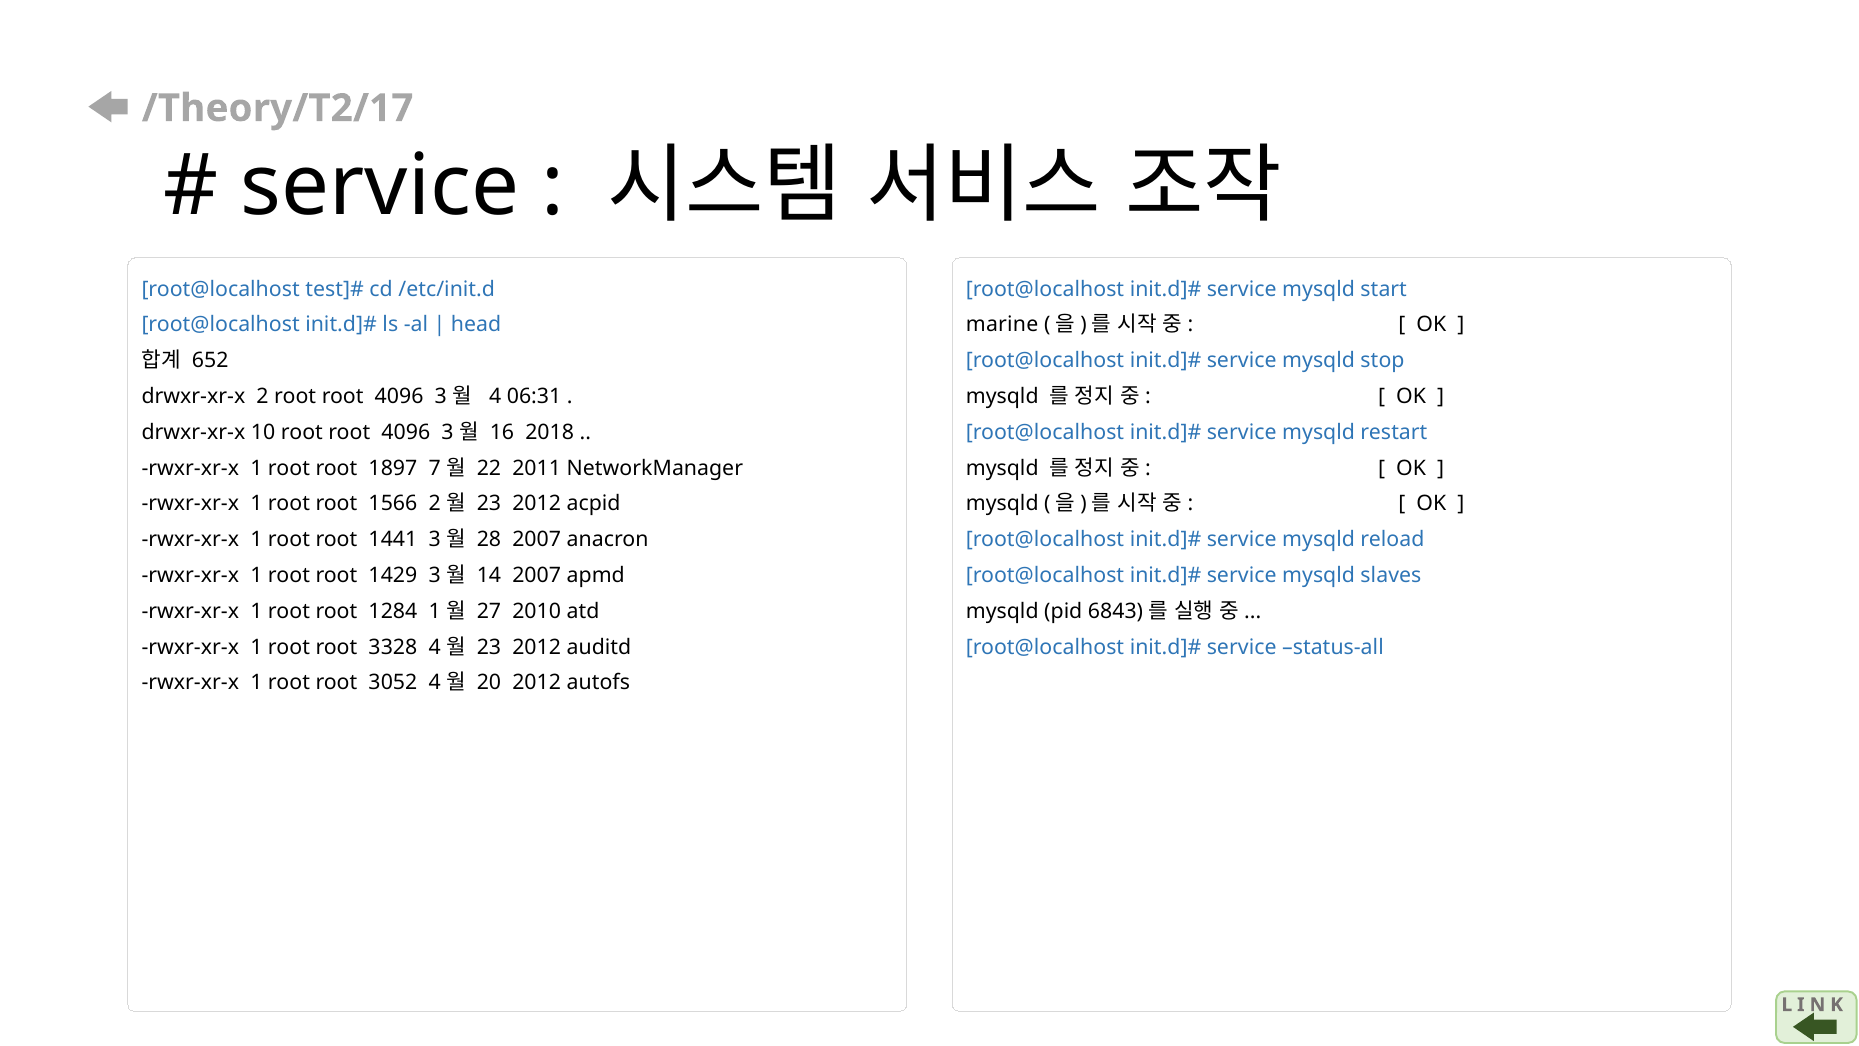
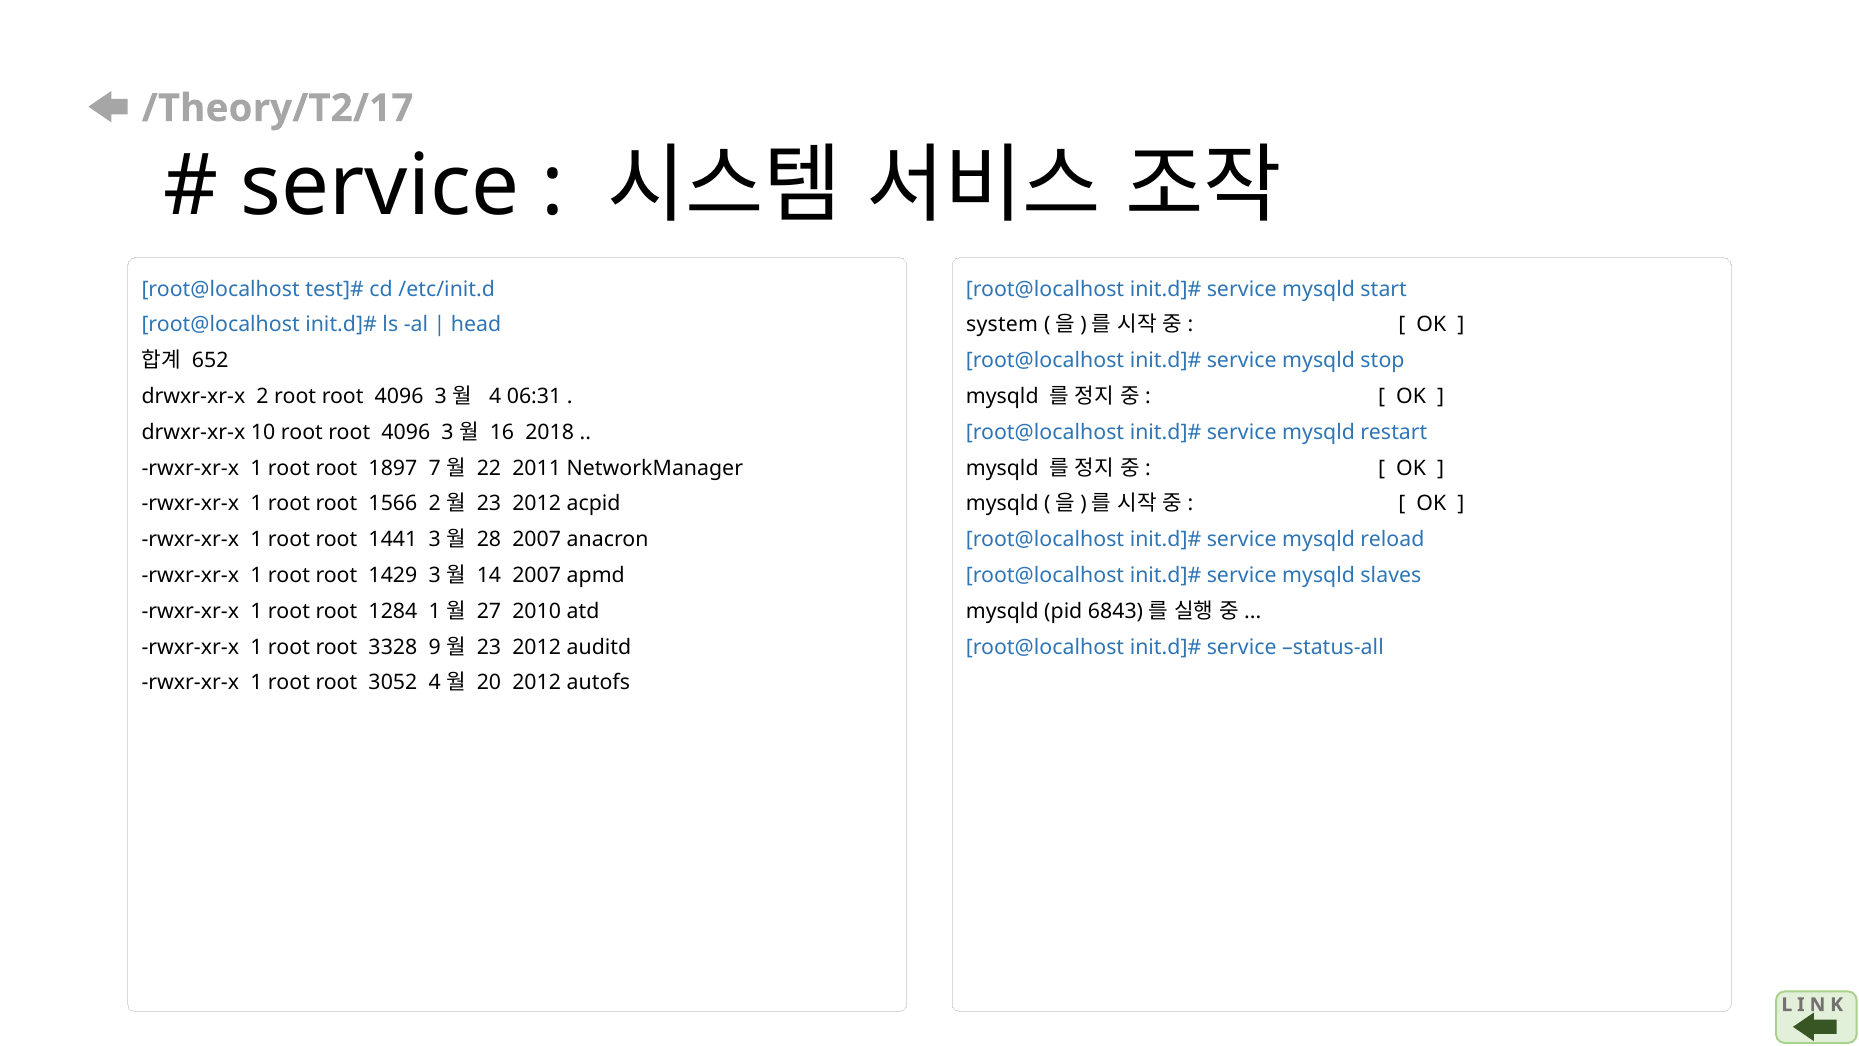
marine: marine -> system
3328 4: 4 -> 9
